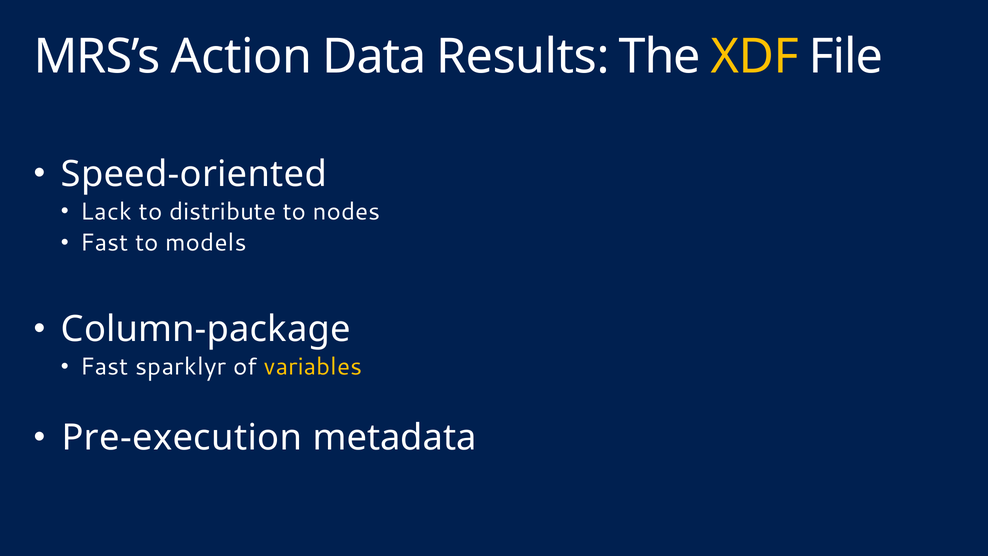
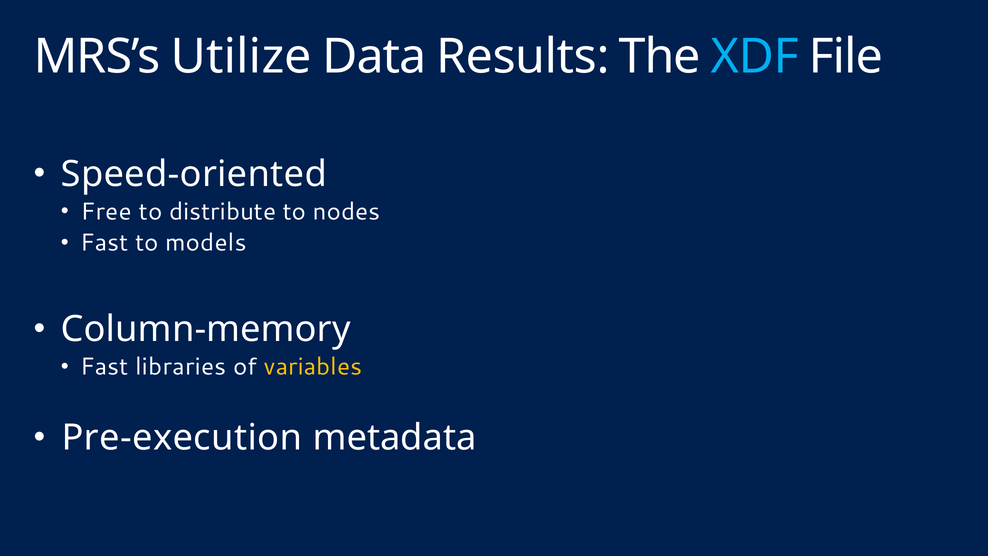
Action: Action -> Utilize
XDF colour: yellow -> light blue
Lack: Lack -> Free
Column-package: Column-package -> Column-memory
sparklyr: sparklyr -> libraries
